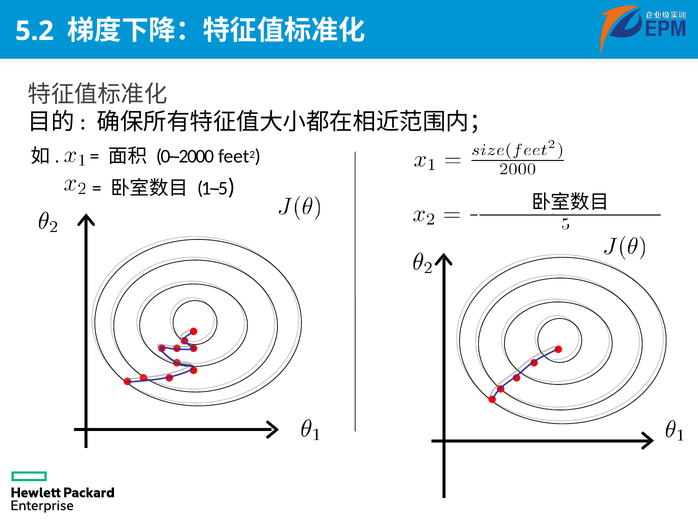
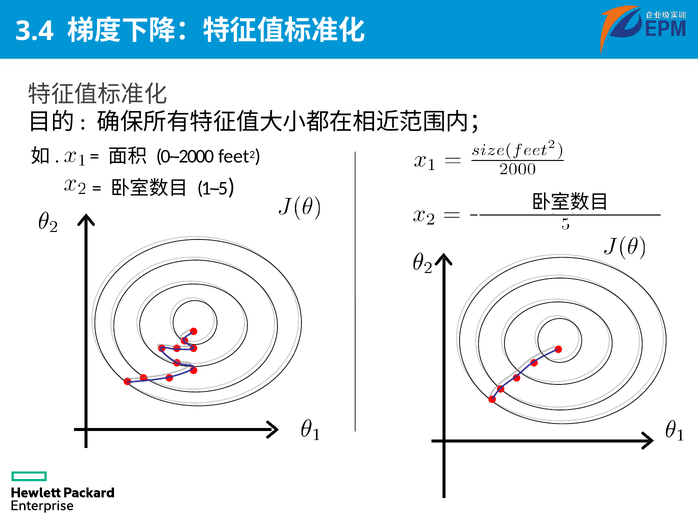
5.2: 5.2 -> 3.4
